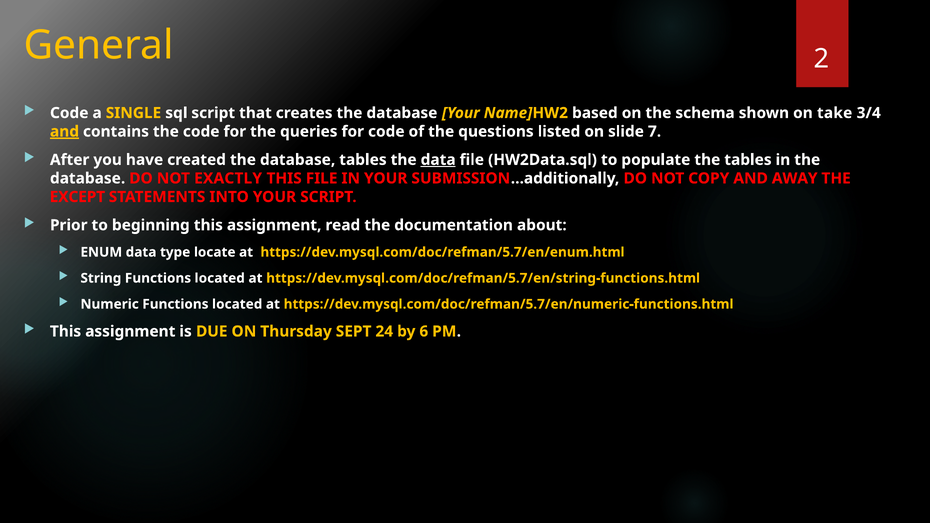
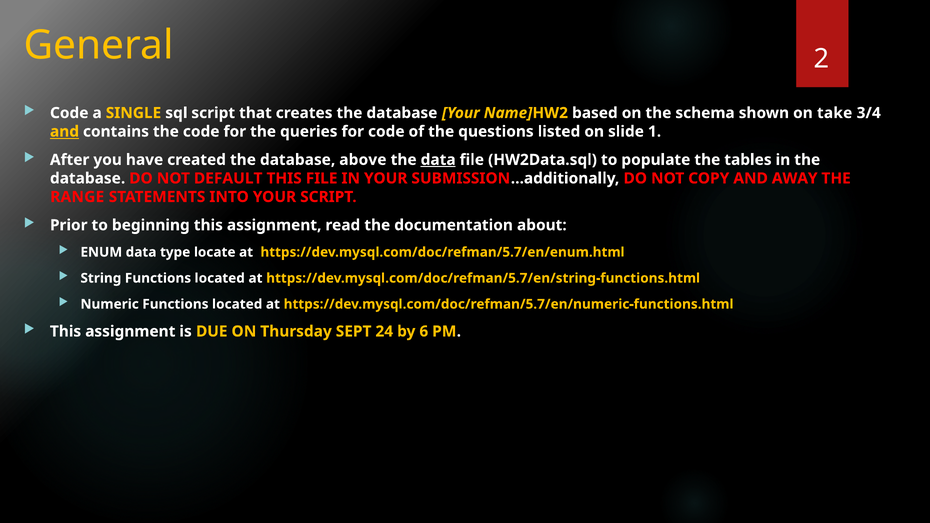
and at (64, 132) underline: present -> none
7: 7 -> 1
database tables: tables -> above
EXACTLY: EXACTLY -> DEFAULT
EXCEPT: EXCEPT -> RANGE
